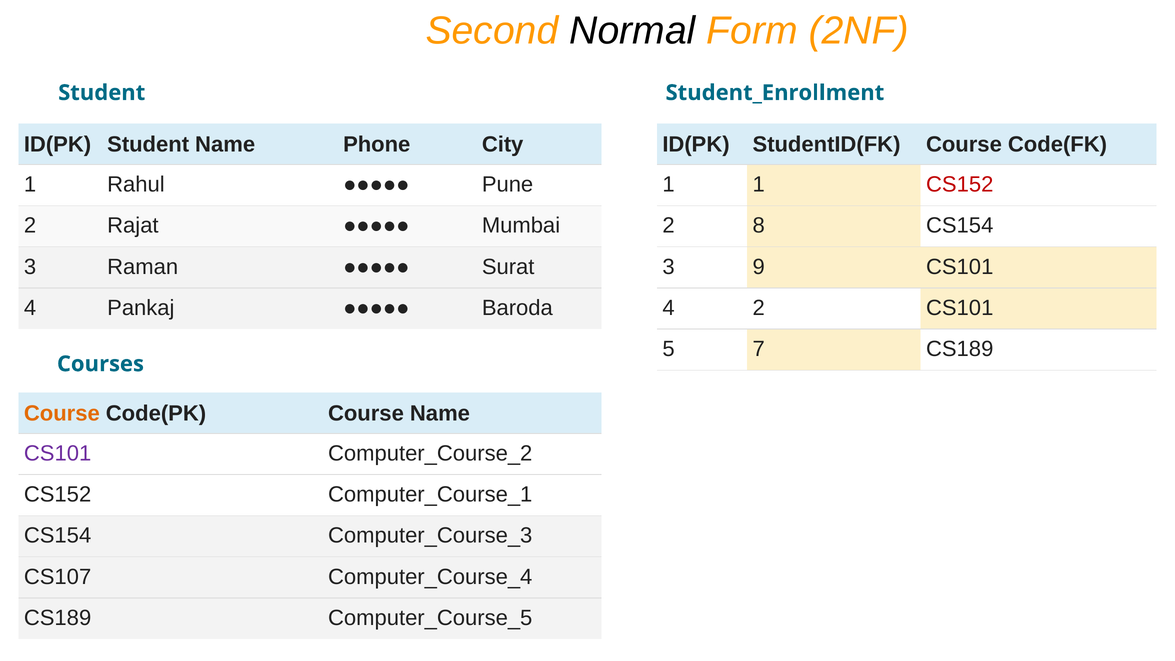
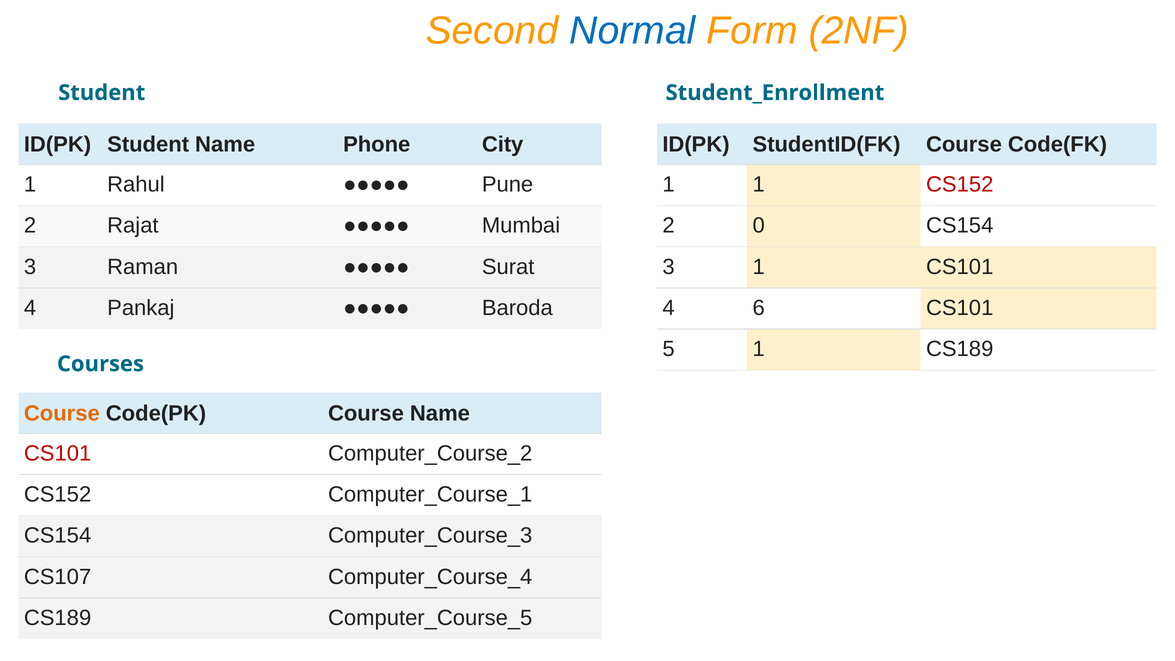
Normal colour: black -> blue
8: 8 -> 0
3 9: 9 -> 1
4 2: 2 -> 6
5 7: 7 -> 1
CS101 at (58, 453) colour: purple -> red
